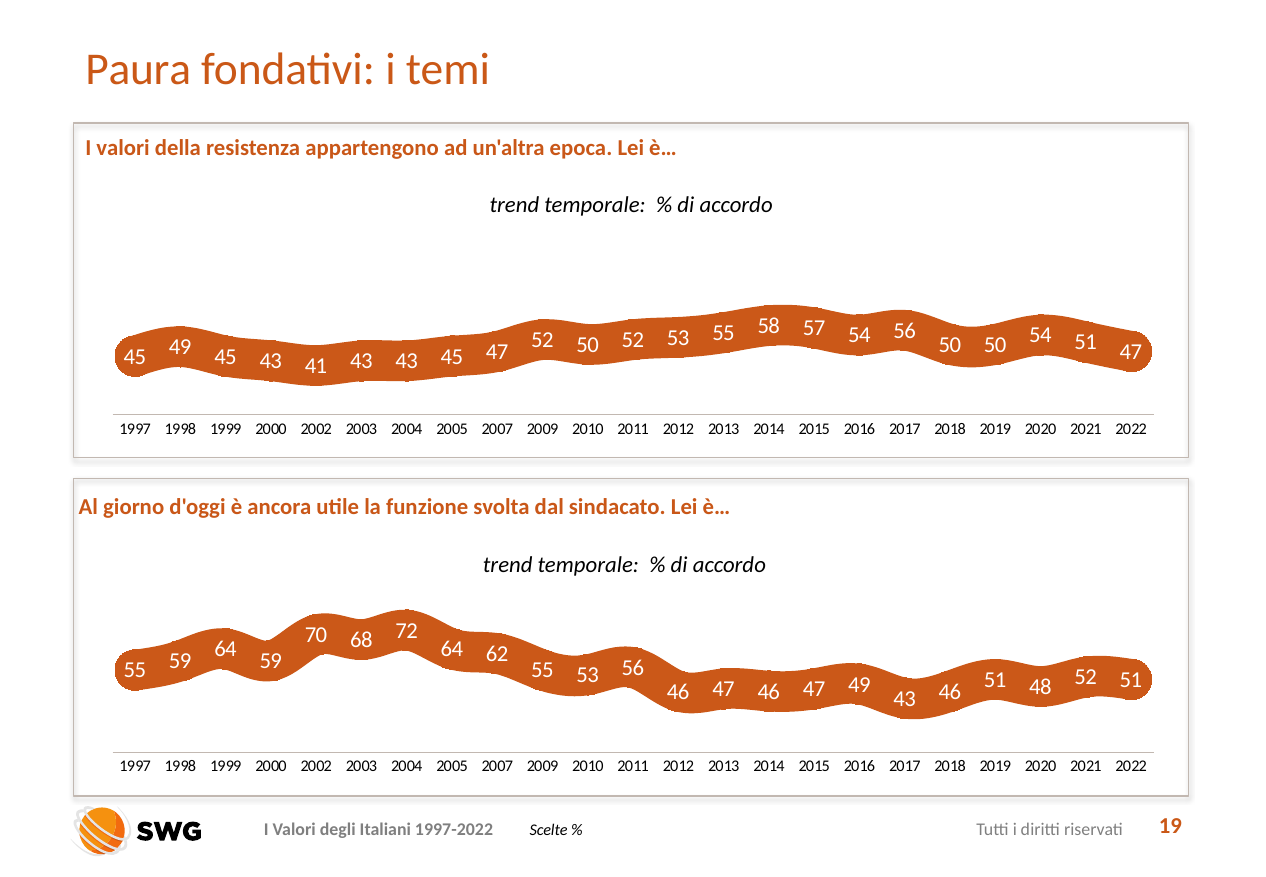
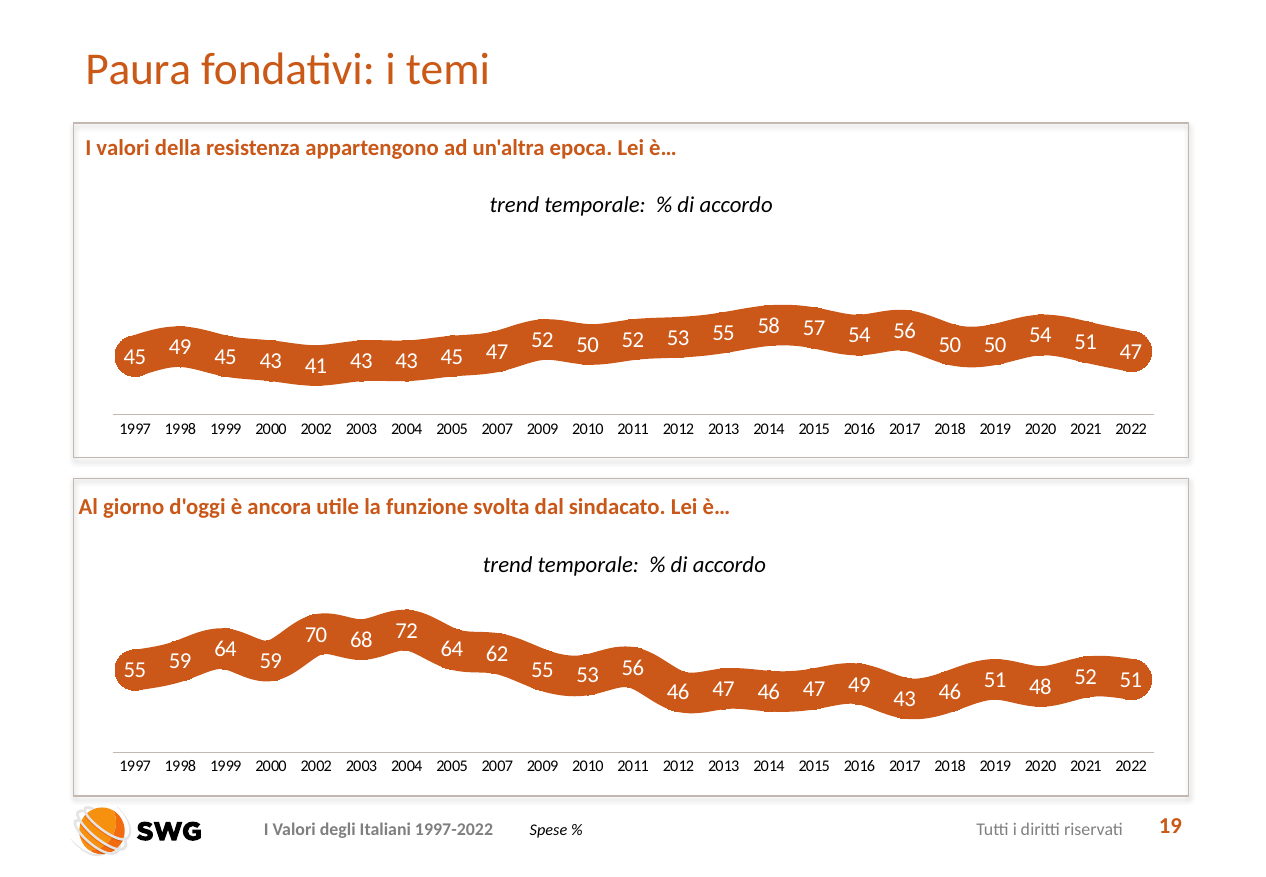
Scelte: Scelte -> Spese
